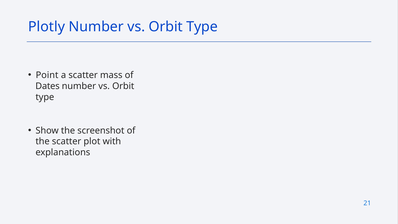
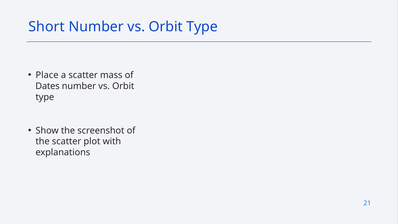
Plotly: Plotly -> Short
Point: Point -> Place
